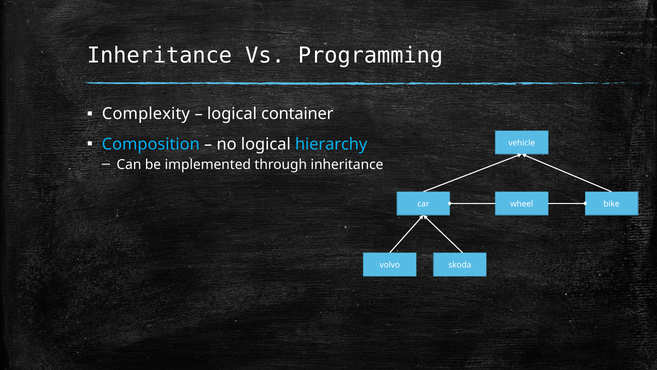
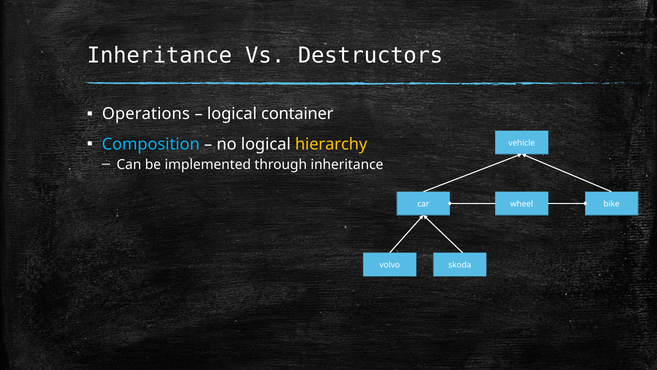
Programming: Programming -> Destructors
Complexity: Complexity -> Operations
hierarchy colour: light blue -> yellow
